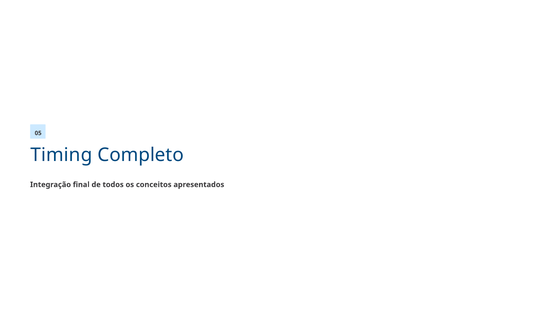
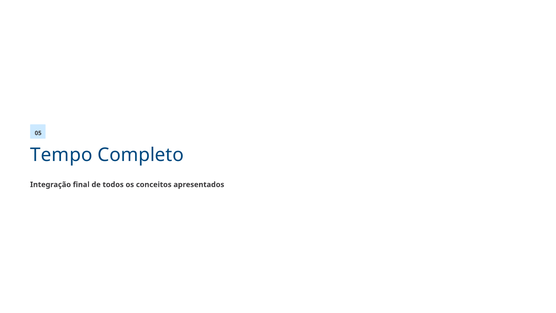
Timing: Timing -> Tempo
